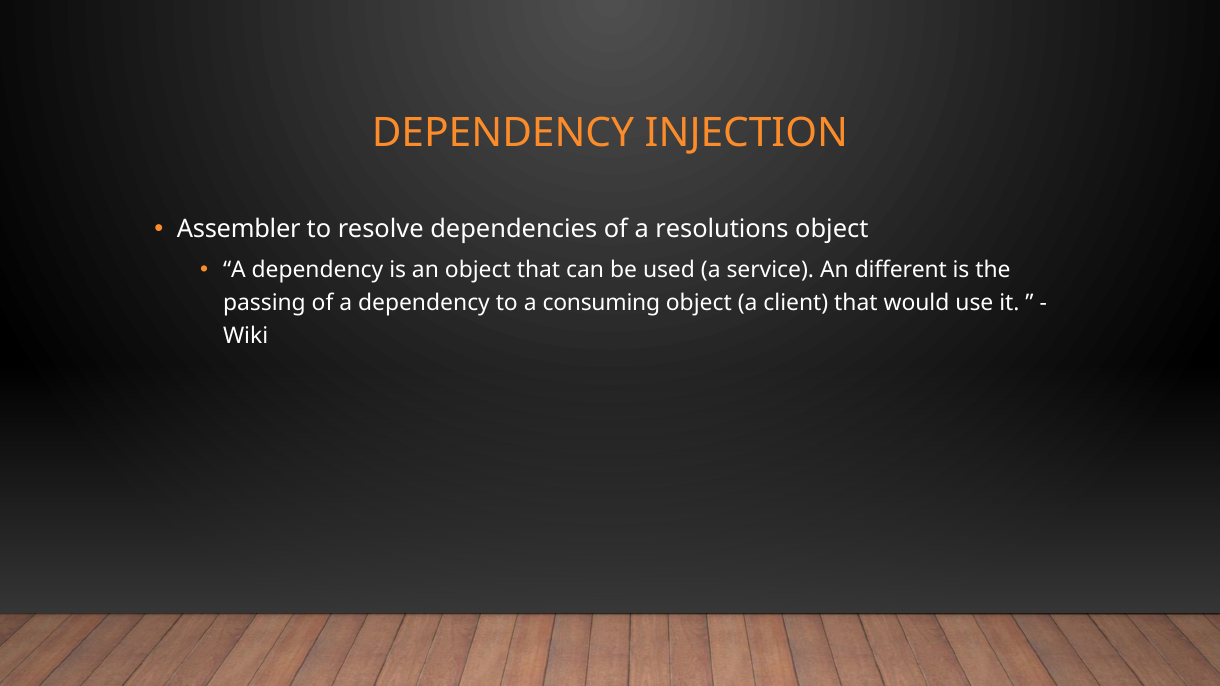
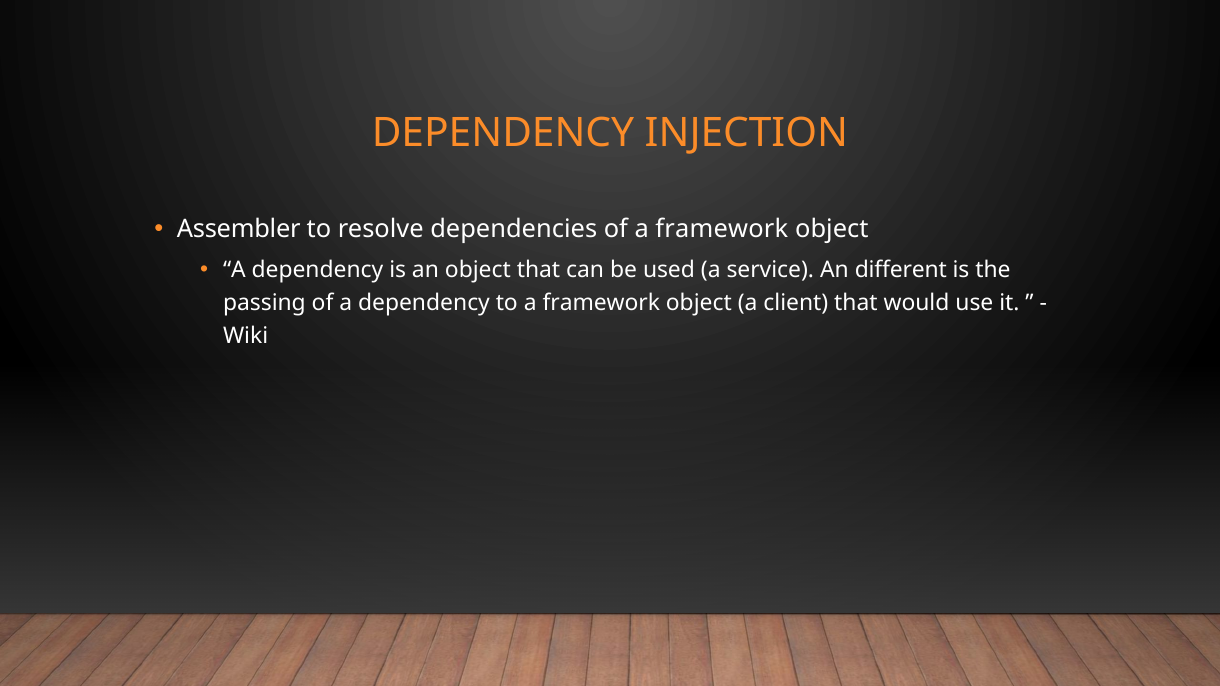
of a resolutions: resolutions -> framework
to a consuming: consuming -> framework
